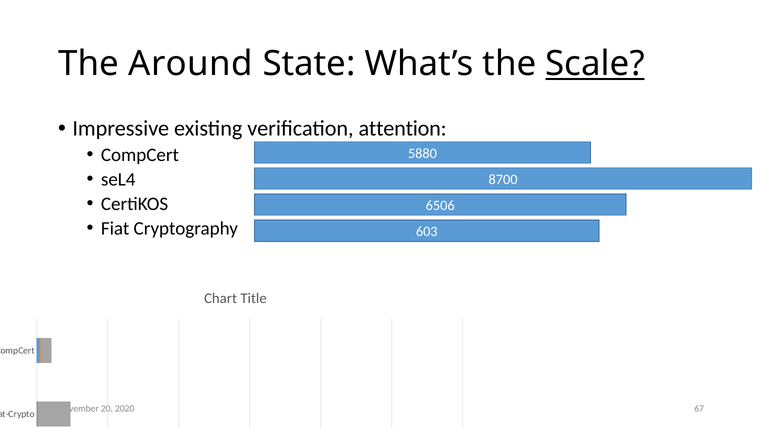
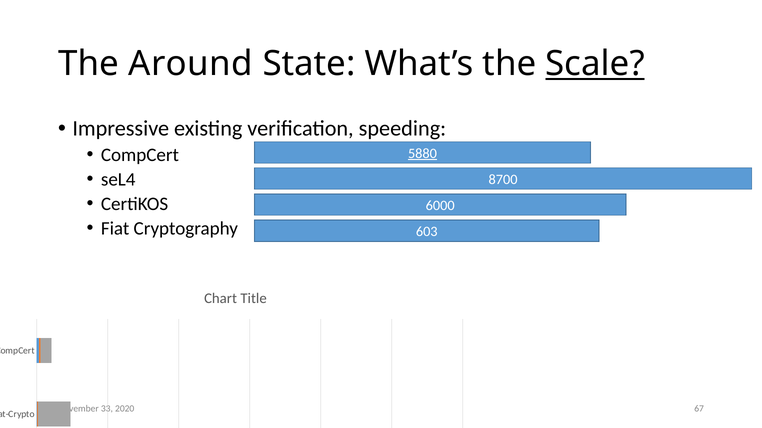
attention: attention -> speeding
5880 underline: none -> present
6506: 6506 -> 6000
20: 20 -> 33
